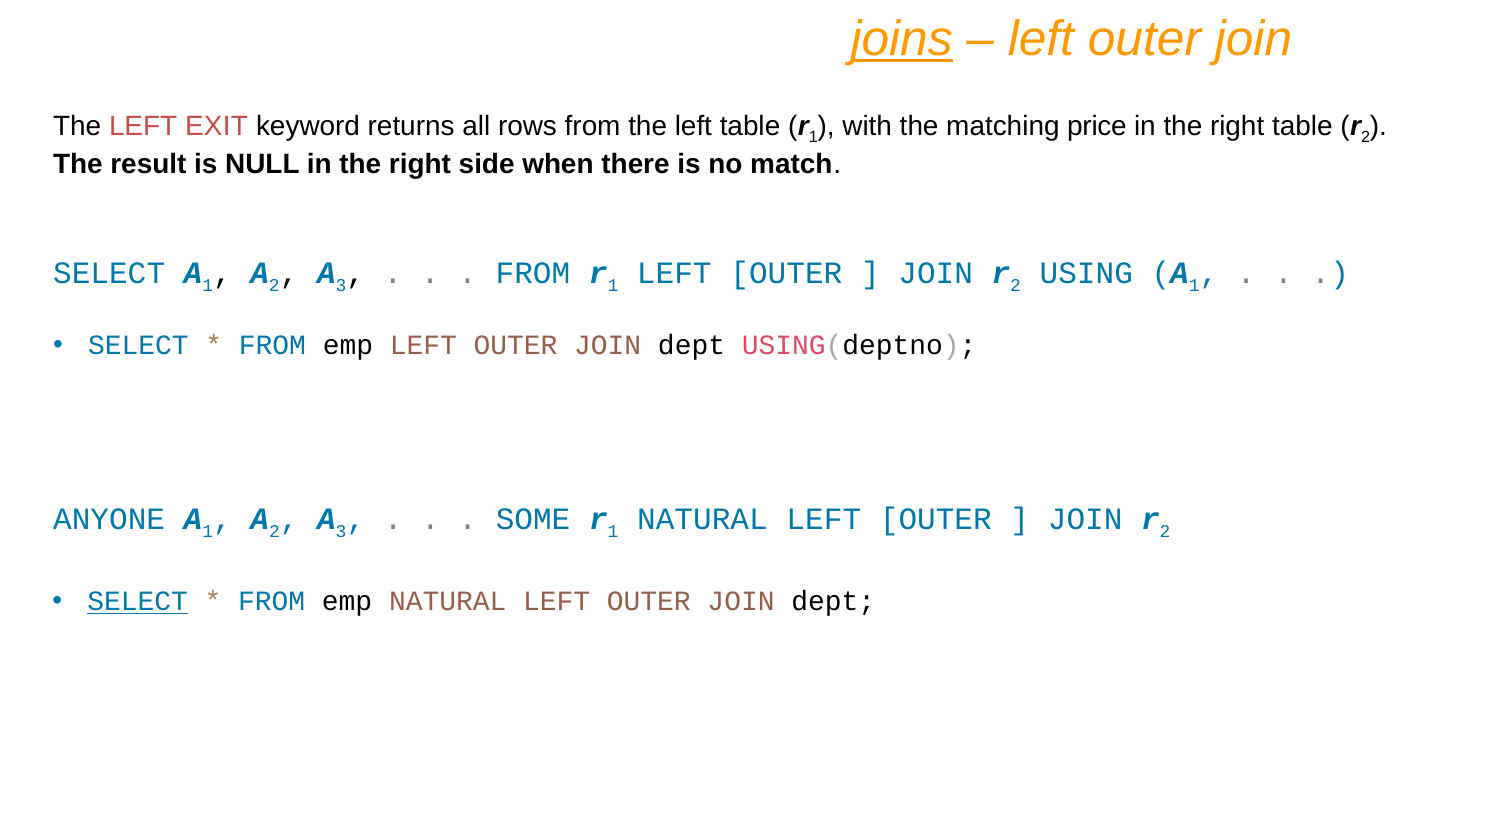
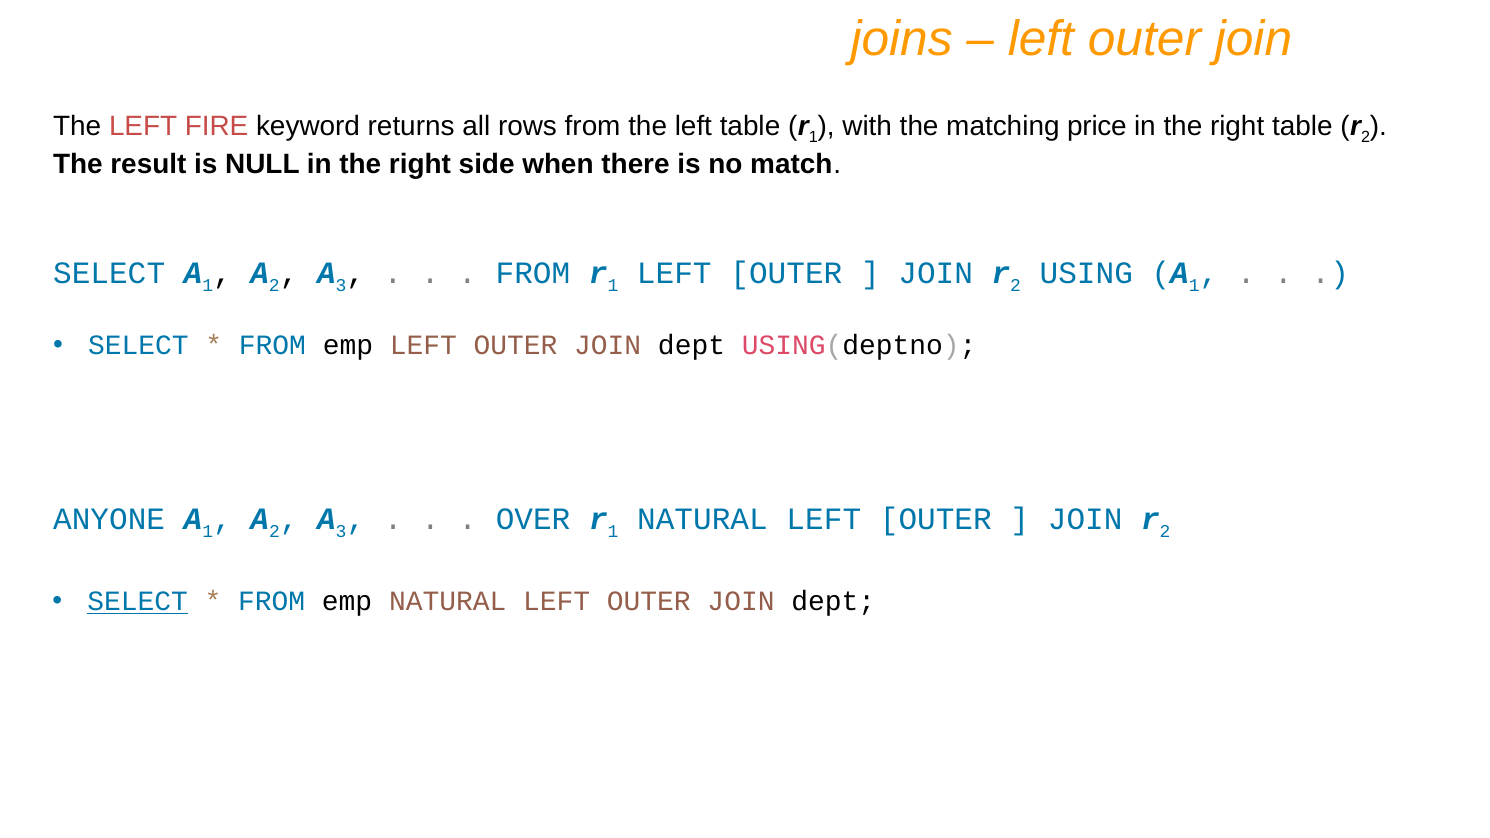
joins underline: present -> none
EXIT: EXIT -> FIRE
SOME: SOME -> OVER
